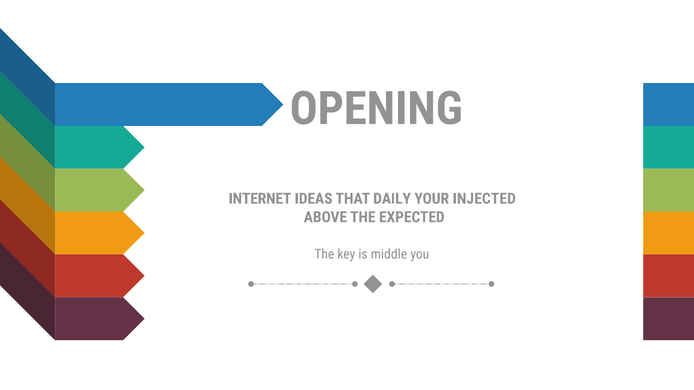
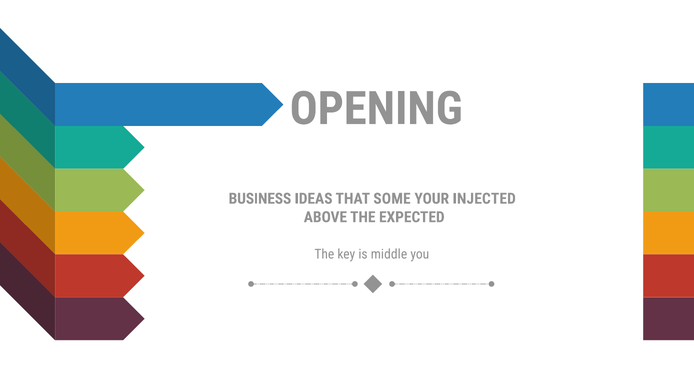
INTERNET: INTERNET -> BUSINESS
DAILY: DAILY -> SOME
